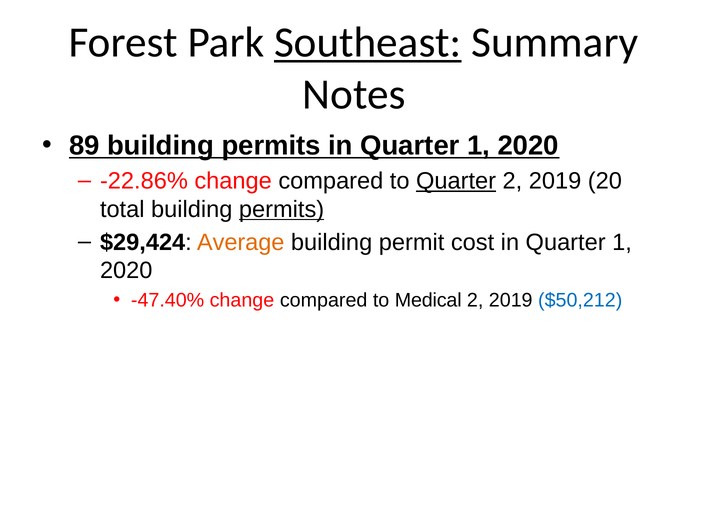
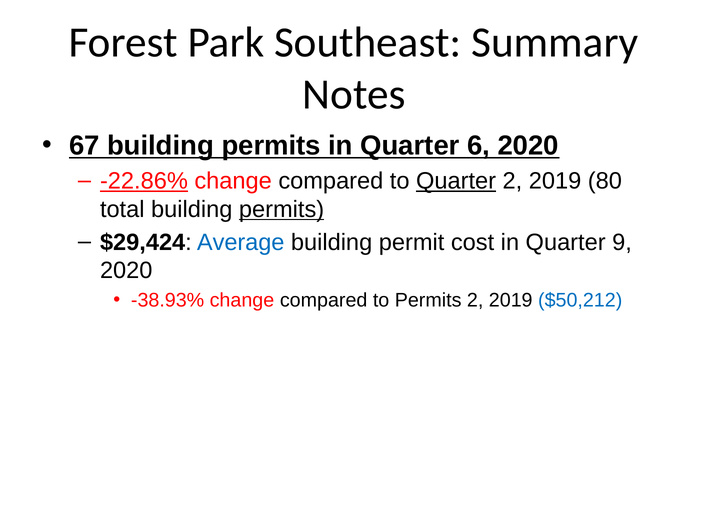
Southeast underline: present -> none
89: 89 -> 67
permits in Quarter 1: 1 -> 6
-22.86% underline: none -> present
20: 20 -> 80
Average colour: orange -> blue
cost in Quarter 1: 1 -> 9
-47.40%: -47.40% -> -38.93%
to Medical: Medical -> Permits
